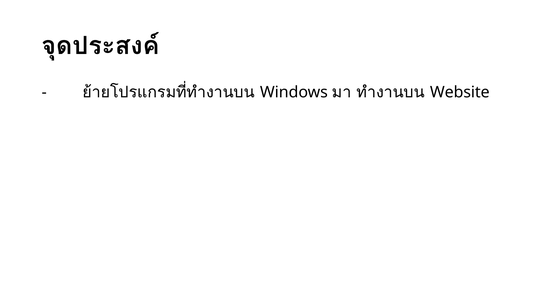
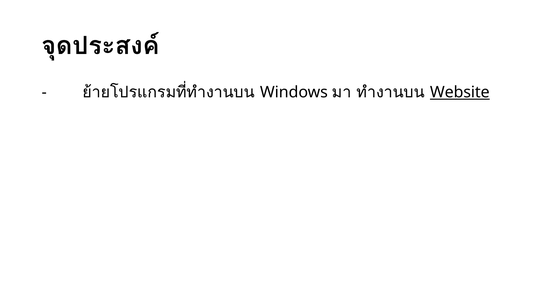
Website underline: none -> present
